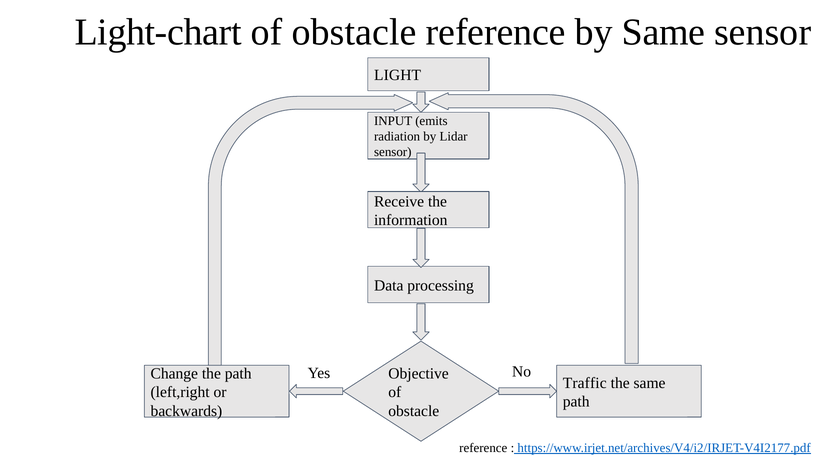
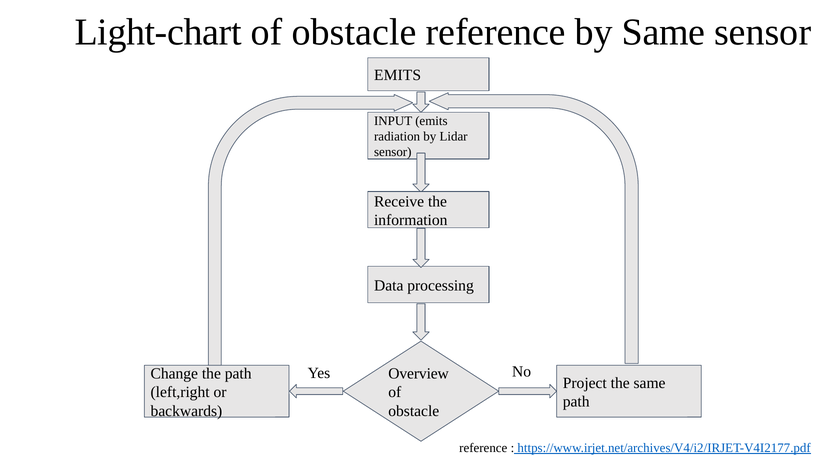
LIGHT at (398, 75): LIGHT -> EMITS
Objective: Objective -> Overview
Traffic: Traffic -> Project
